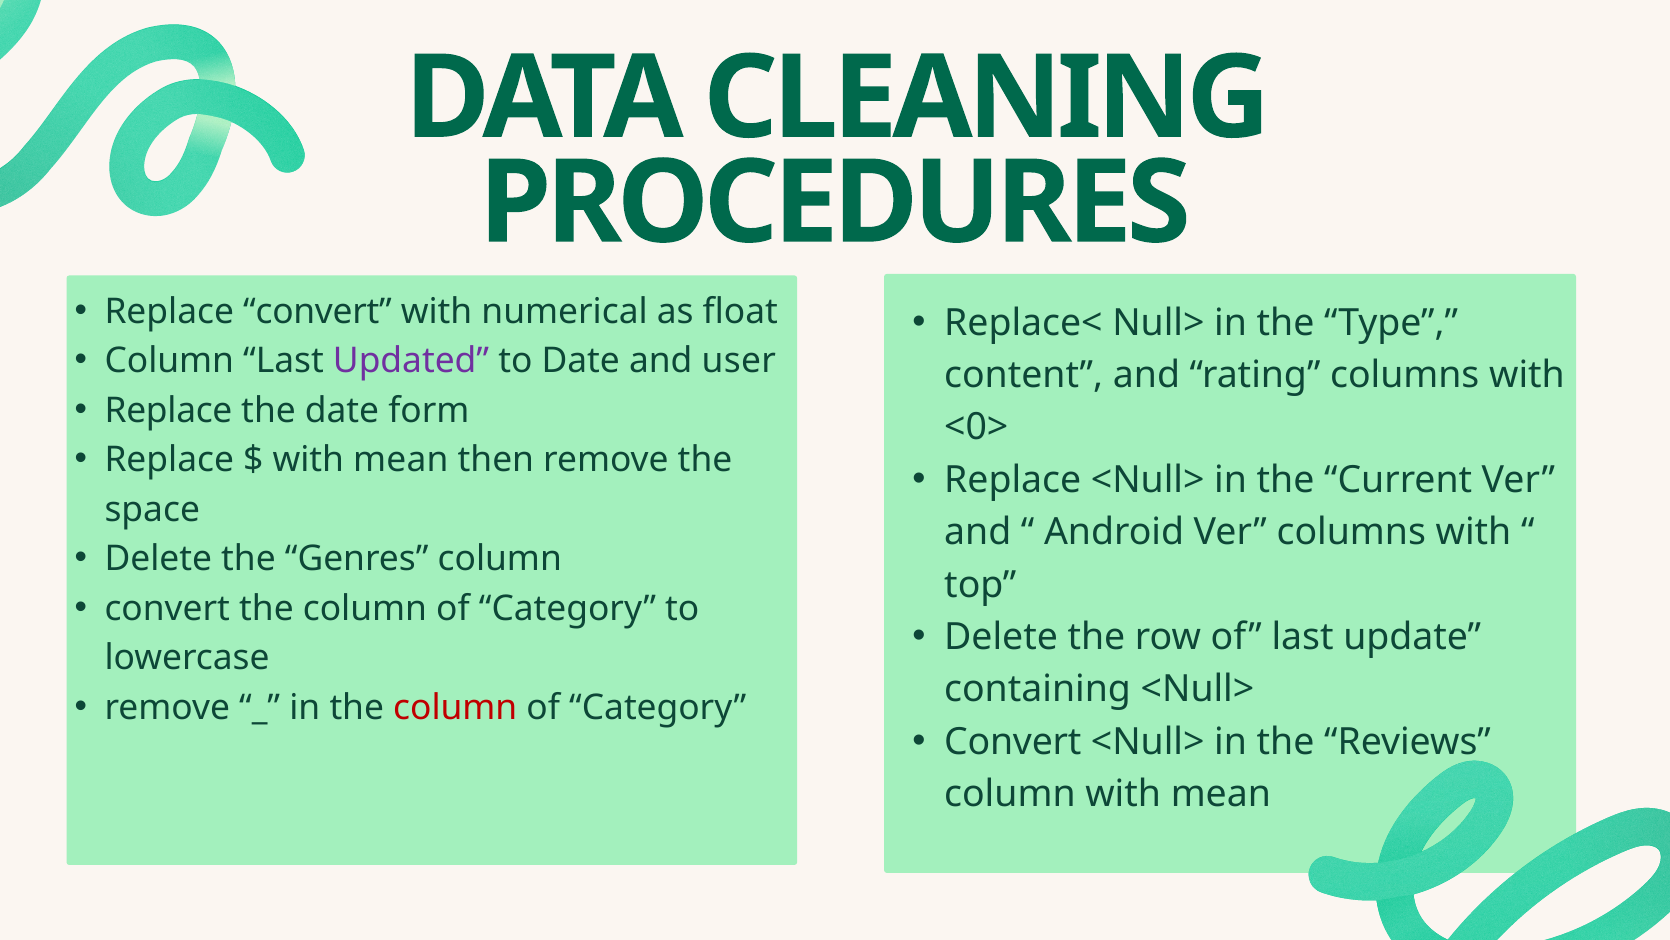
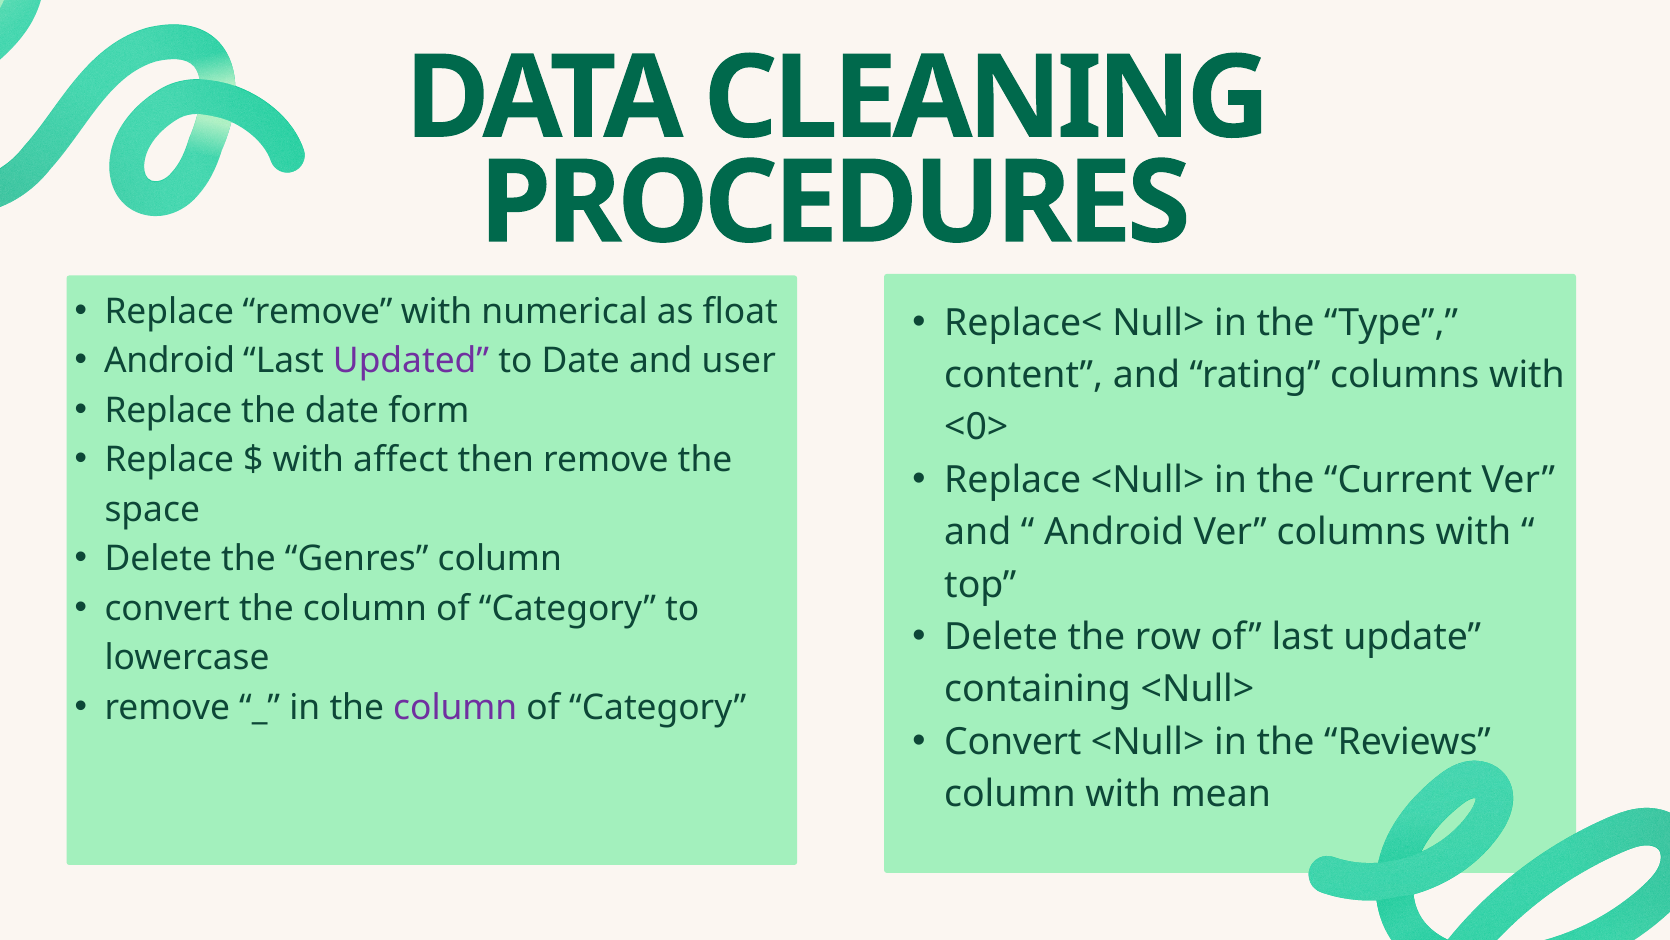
Replace convert: convert -> remove
Column at (169, 361): Column -> Android
mean at (401, 460): mean -> affect
column at (455, 707) colour: red -> purple
